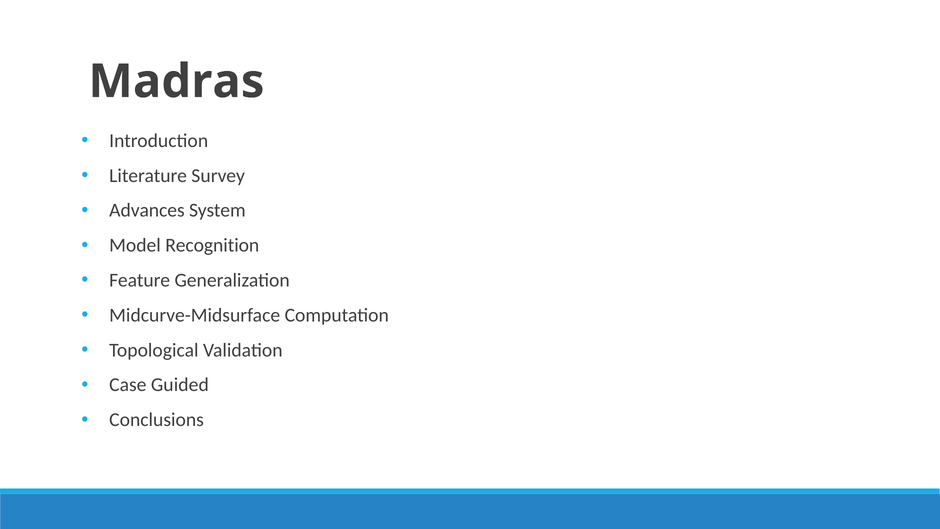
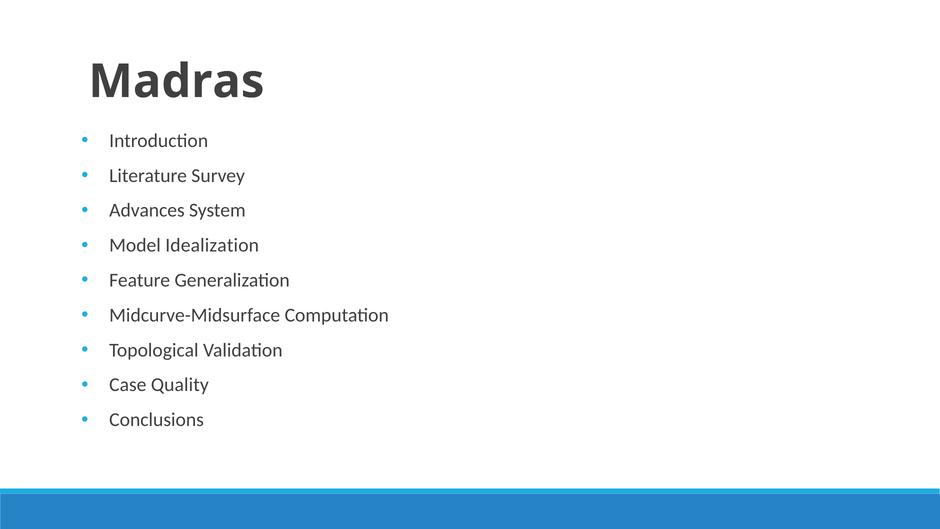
Recognition: Recognition -> Idealization
Guided: Guided -> Quality
